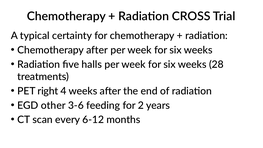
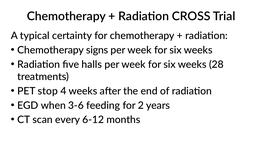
Chemotherapy after: after -> signs
right: right -> stop
other: other -> when
